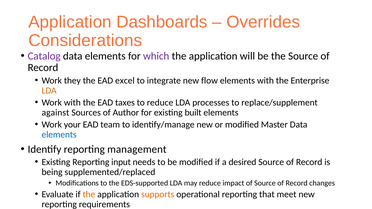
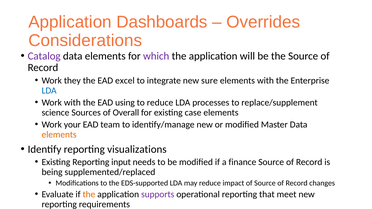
flow: flow -> sure
LDA at (49, 91) colour: orange -> blue
taxes: taxes -> using
against: against -> science
Author: Author -> Overall
built: built -> case
elements at (59, 135) colour: blue -> orange
management: management -> visualizations
desired: desired -> finance
supports colour: orange -> purple
